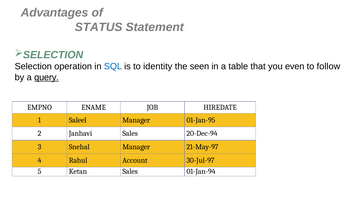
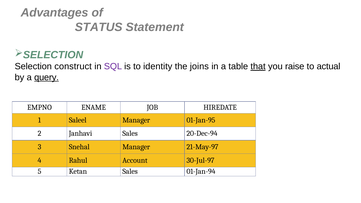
operation: operation -> construct
SQL colour: blue -> purple
seen: seen -> joins
that underline: none -> present
even: even -> raise
follow: follow -> actual
